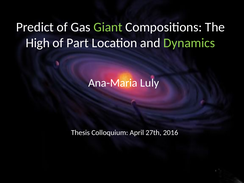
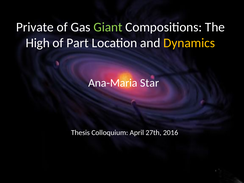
Predict: Predict -> Private
Dynamics colour: light green -> yellow
Luly: Luly -> Star
